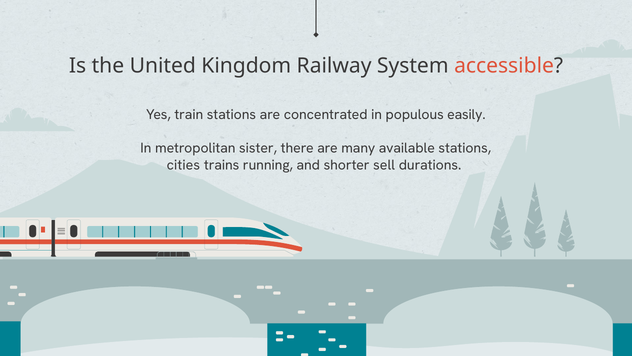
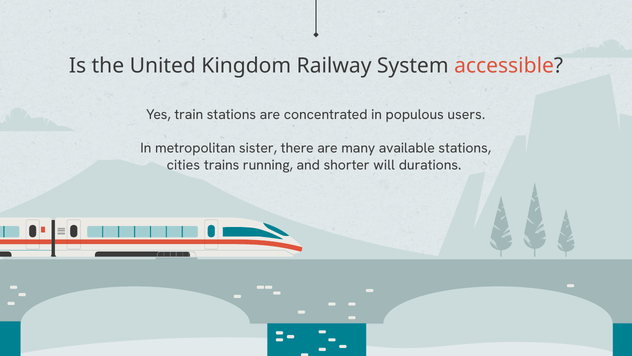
easily: easily -> users
sell: sell -> will
